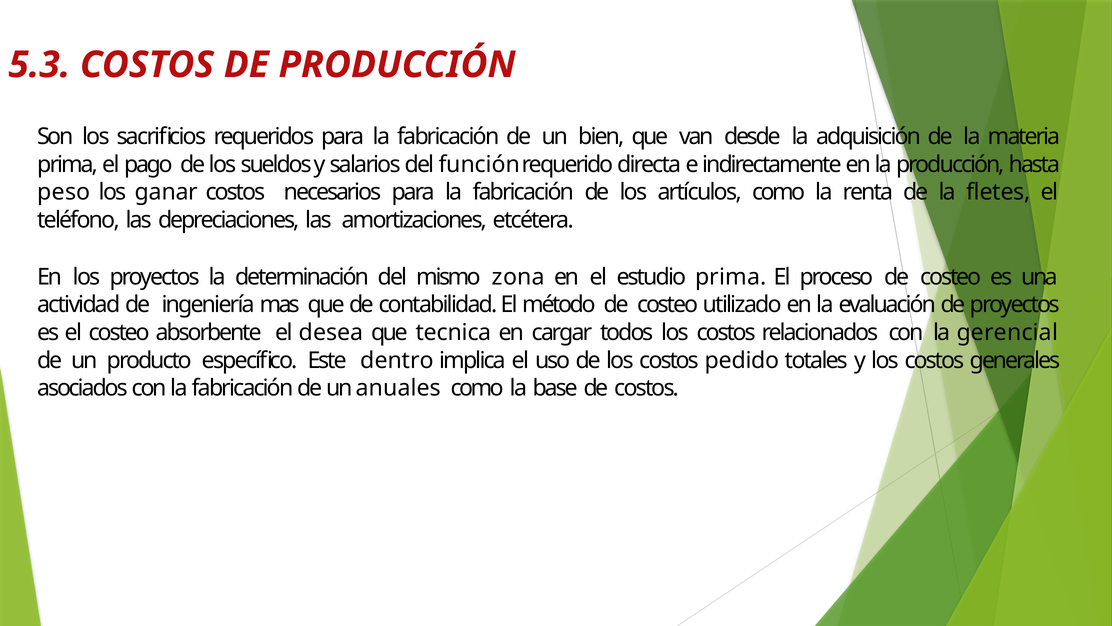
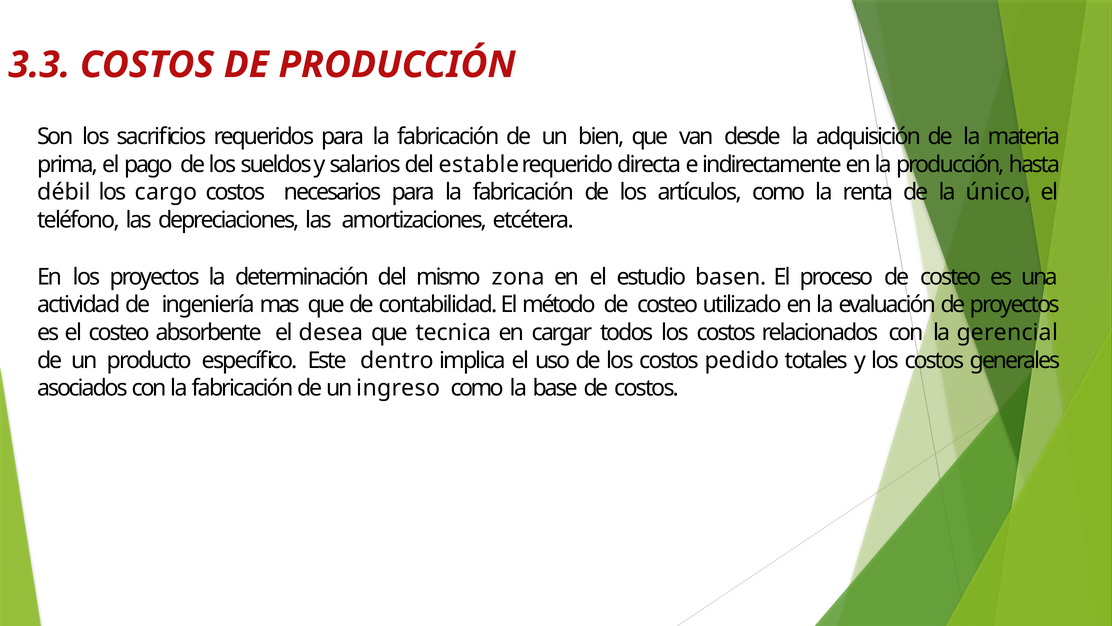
5.3: 5.3 -> 3.3
función: función -> estable
peso: peso -> débil
ganar: ganar -> cargo
fletes: fletes -> único
estudio prima: prima -> basen
anuales: anuales -> ingreso
